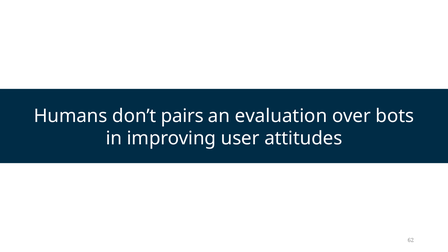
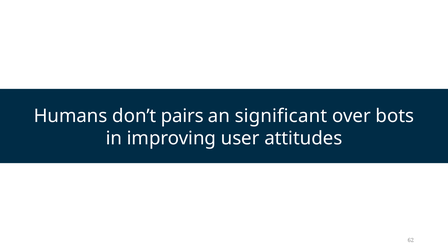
evaluation: evaluation -> significant
